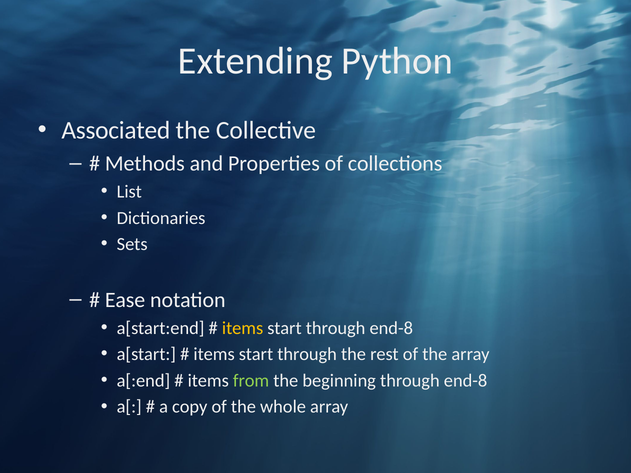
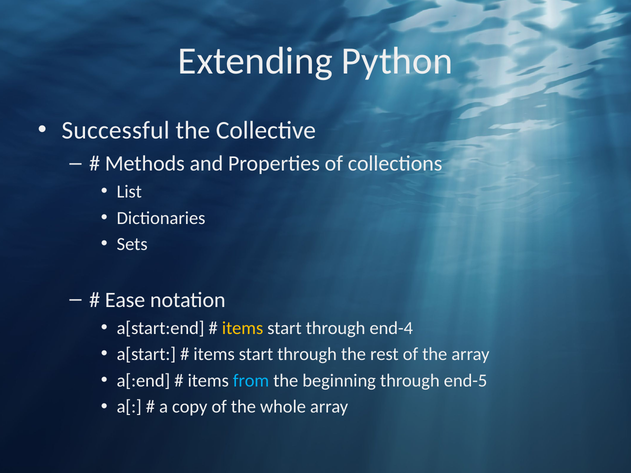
Associated: Associated -> Successful
start through end-8: end-8 -> end-4
from colour: light green -> light blue
beginning through end-8: end-8 -> end-5
